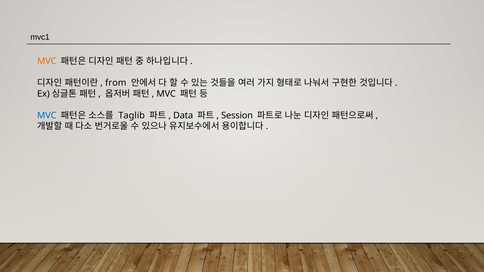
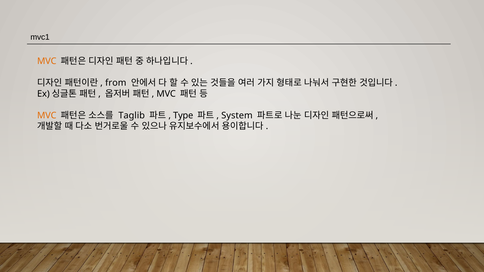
MVC at (47, 116) colour: blue -> orange
Data: Data -> Type
Session: Session -> System
